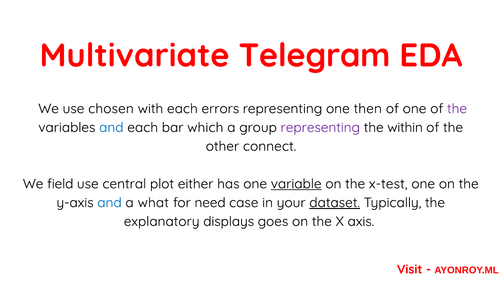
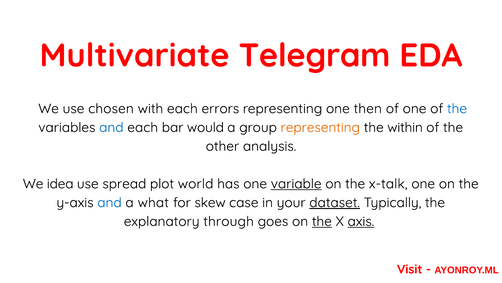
the at (457, 108) colour: purple -> blue
which: which -> would
representing at (320, 127) colour: purple -> orange
connect: connect -> analysis
field: field -> idea
central: central -> spread
either: either -> world
x-test: x-test -> x-talk
need: need -> skew
displays: displays -> through
the at (322, 221) underline: none -> present
axis underline: none -> present
